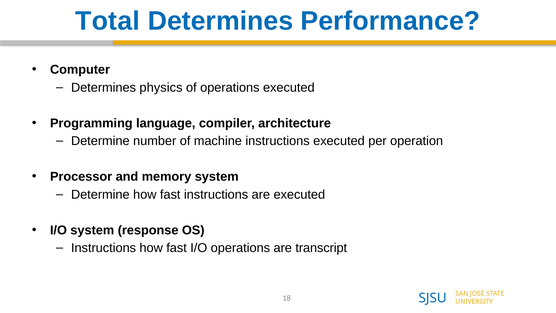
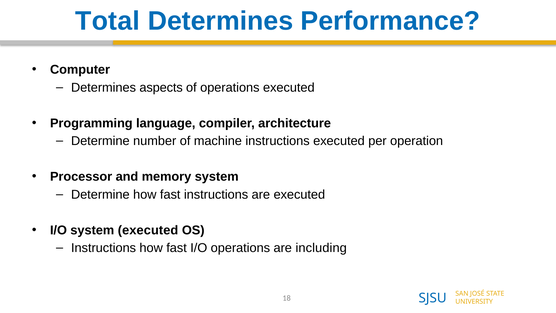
physics: physics -> aspects
system response: response -> executed
transcript: transcript -> including
